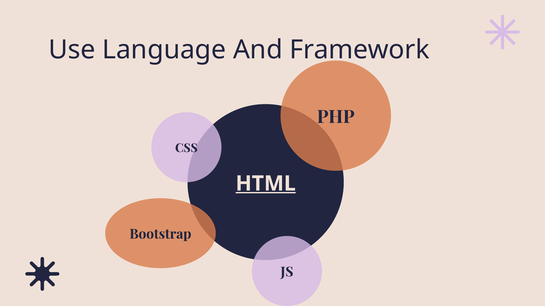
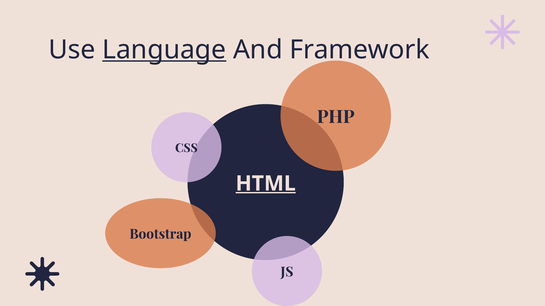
Language underline: none -> present
